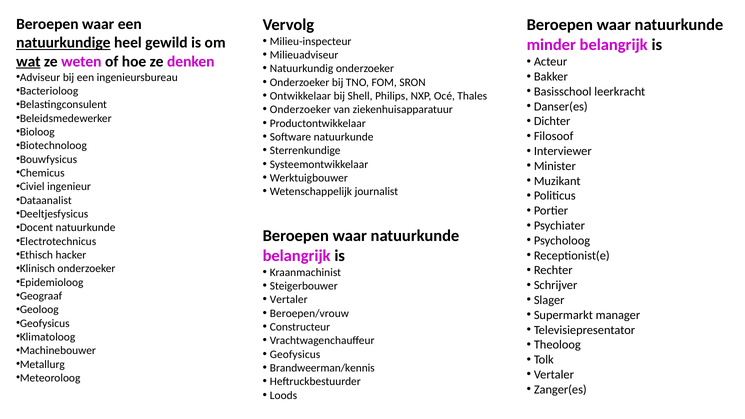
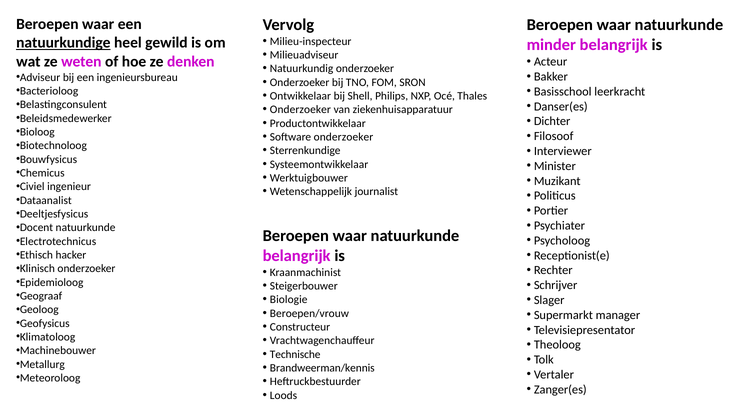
wat underline: present -> none
Software natuurkunde: natuurkunde -> onderzoeker
Vertaler at (289, 300): Vertaler -> Biologie
Geofysicus at (295, 354): Geofysicus -> Technische
